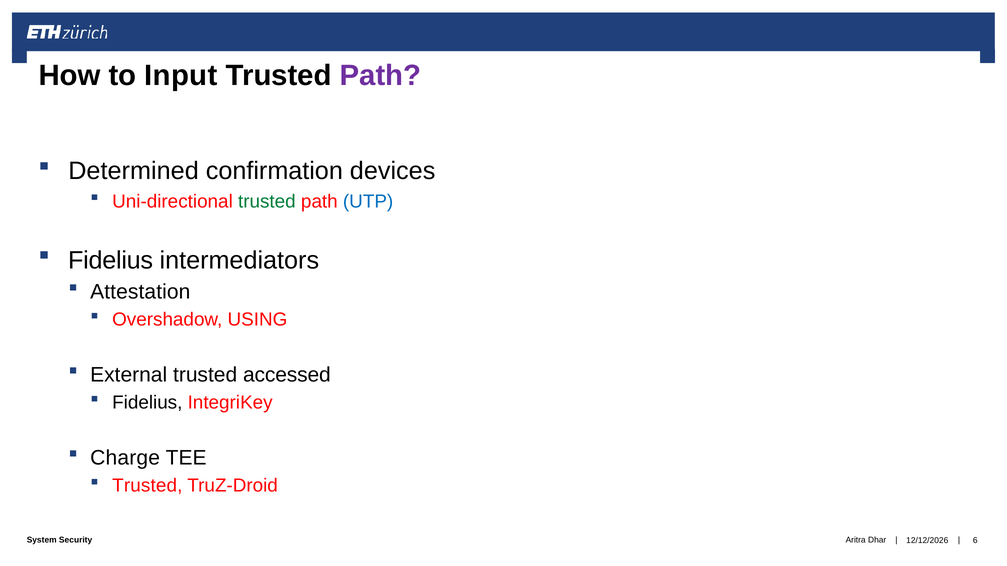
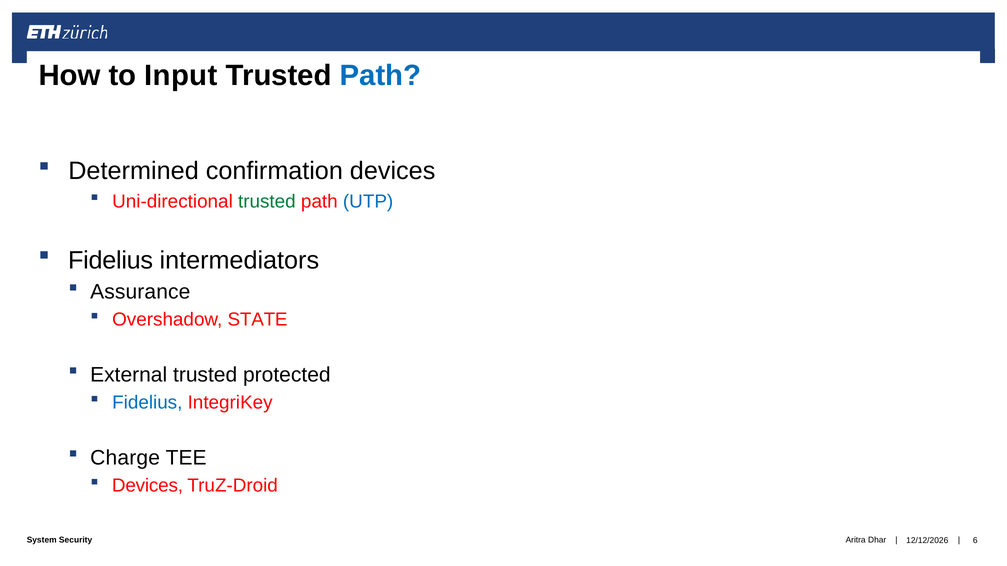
Path at (381, 75) colour: purple -> blue
Attestation: Attestation -> Assurance
USING: USING -> STATE
accessed: accessed -> protected
Fidelius at (147, 403) colour: black -> blue
Trusted at (147, 486): Trusted -> Devices
